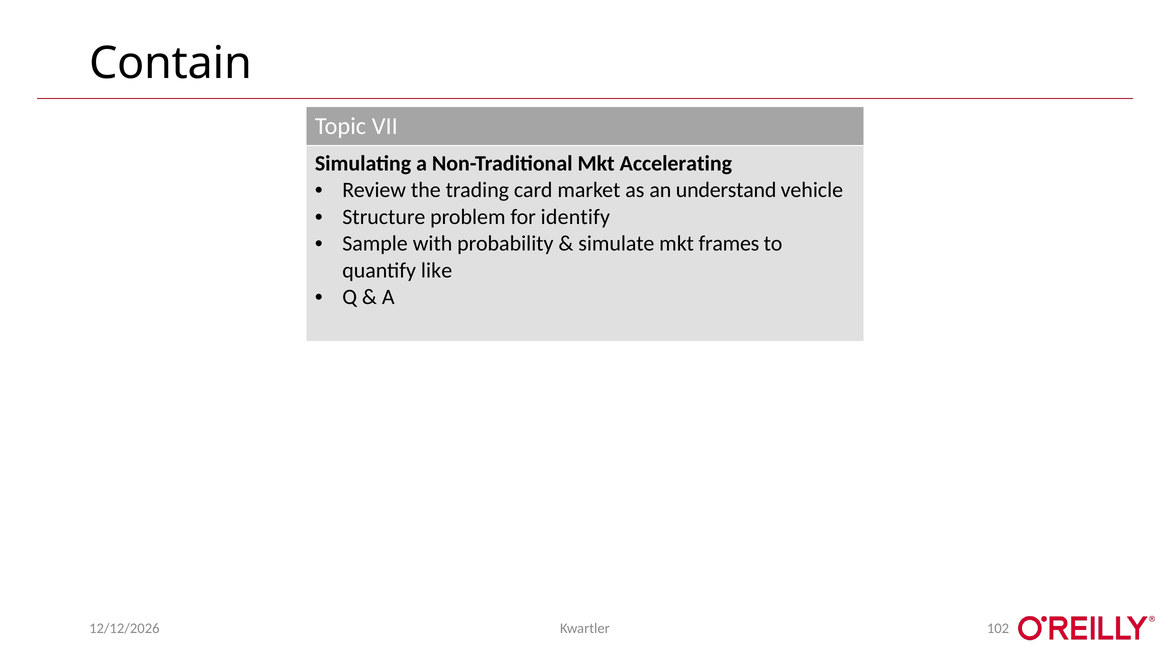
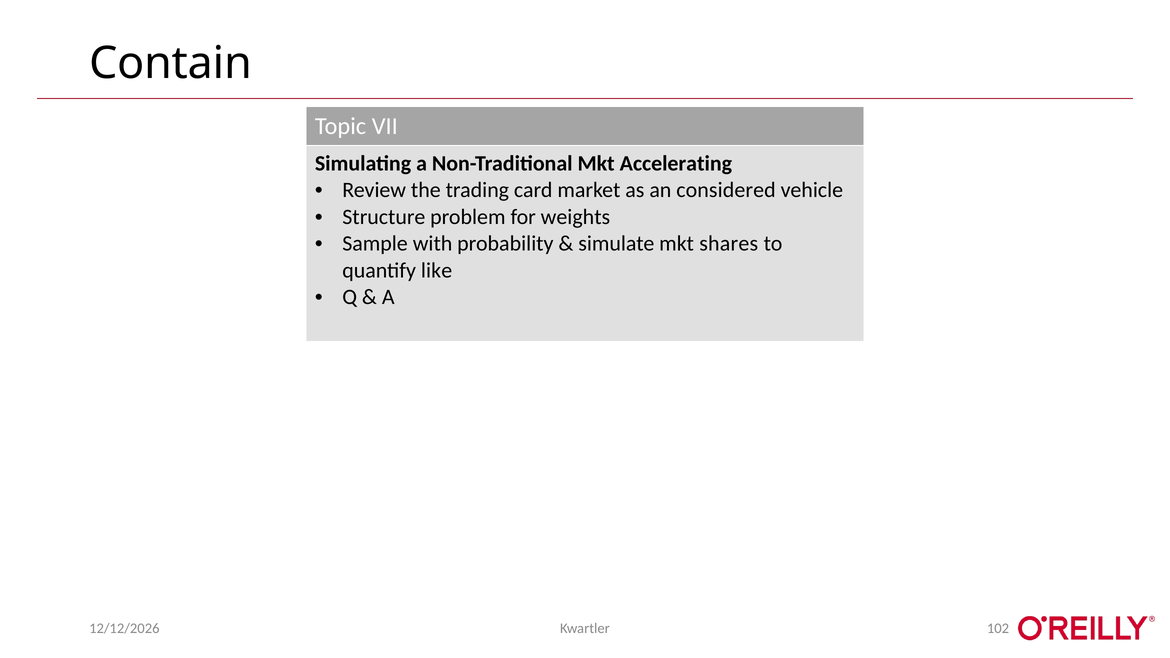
understand: understand -> considered
identify: identify -> weights
frames: frames -> shares
